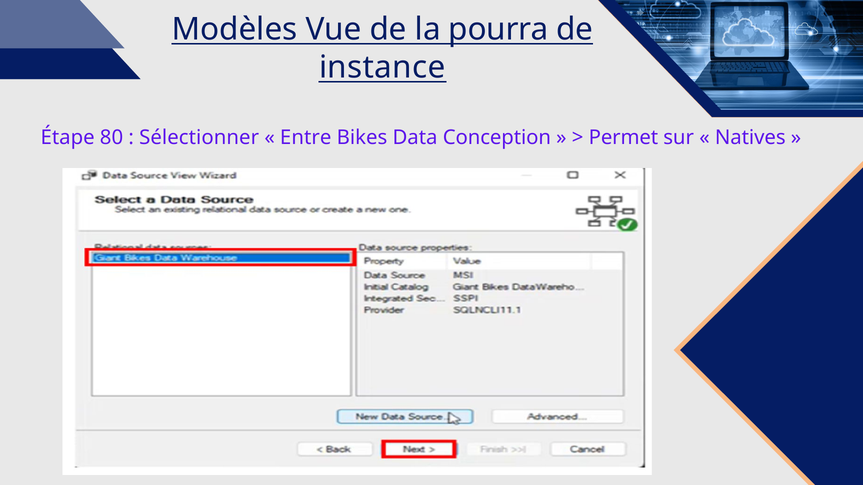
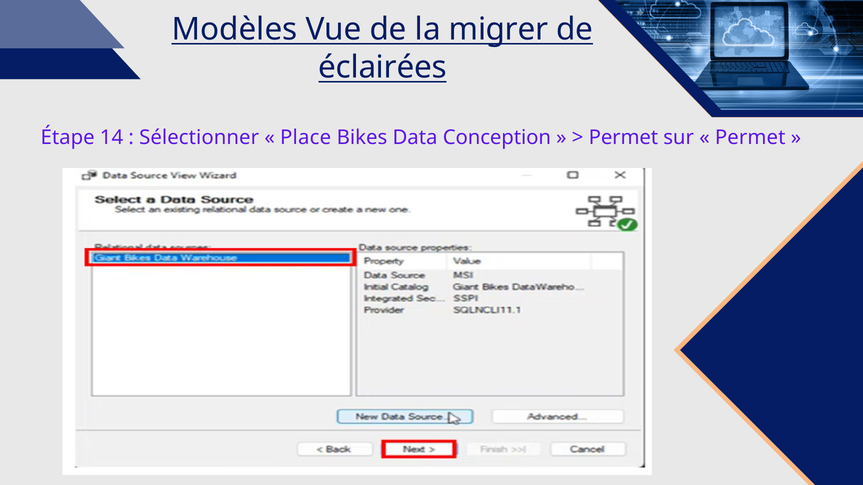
pourra: pourra -> migrer
instance: instance -> éclairées
80: 80 -> 14
Entre: Entre -> Place
Natives at (750, 138): Natives -> Permet
